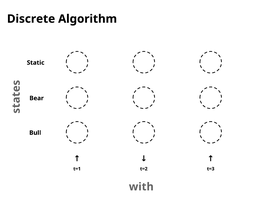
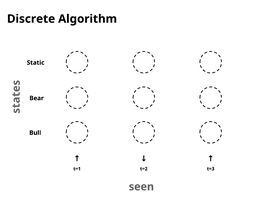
with: with -> seen
